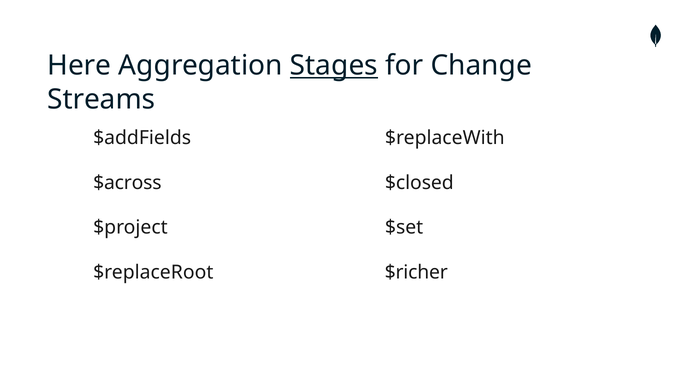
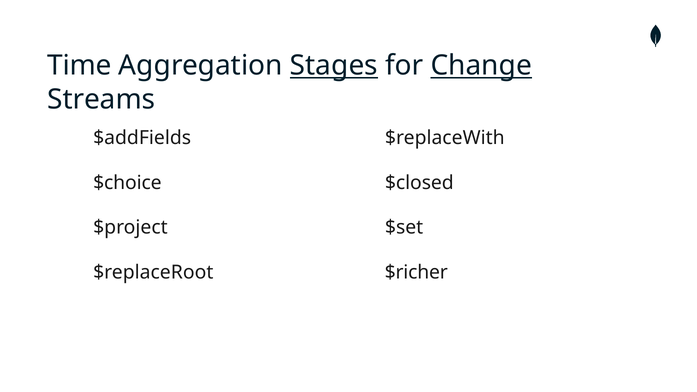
Here: Here -> Time
Change underline: none -> present
$across: $across -> $choice
